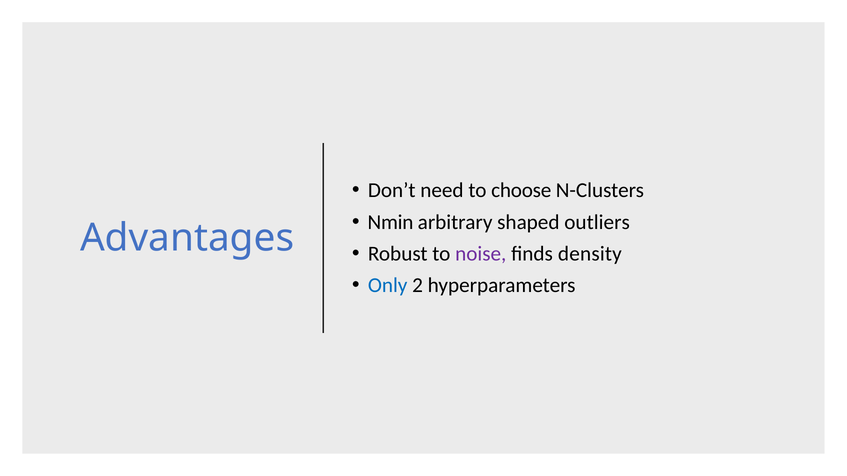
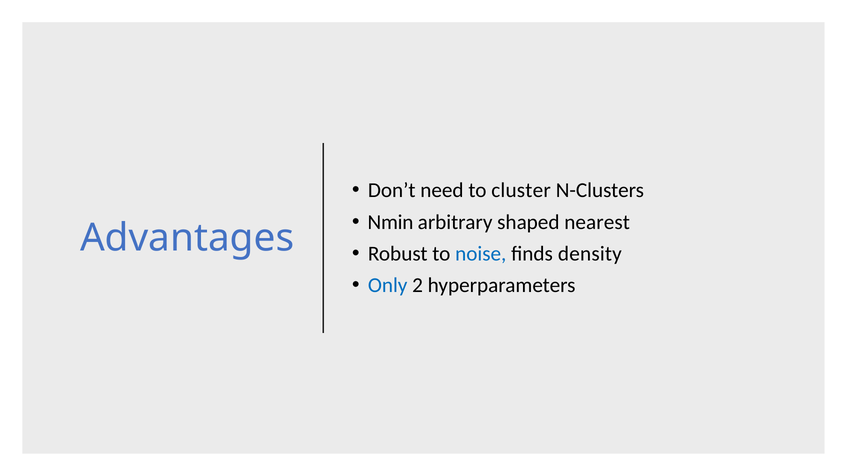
choose: choose -> cluster
outliers: outliers -> nearest
noise colour: purple -> blue
